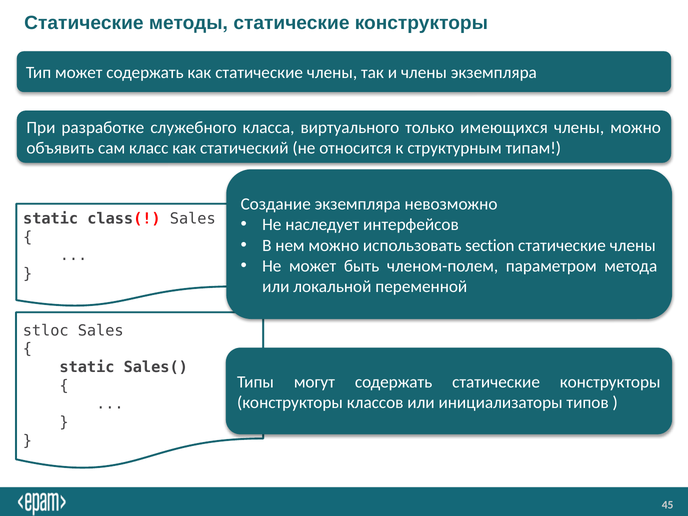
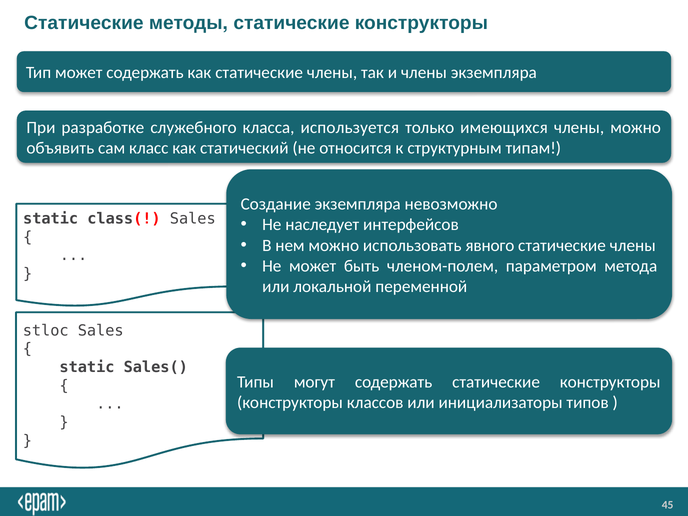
виртуального: виртуального -> используется
section: section -> явного
